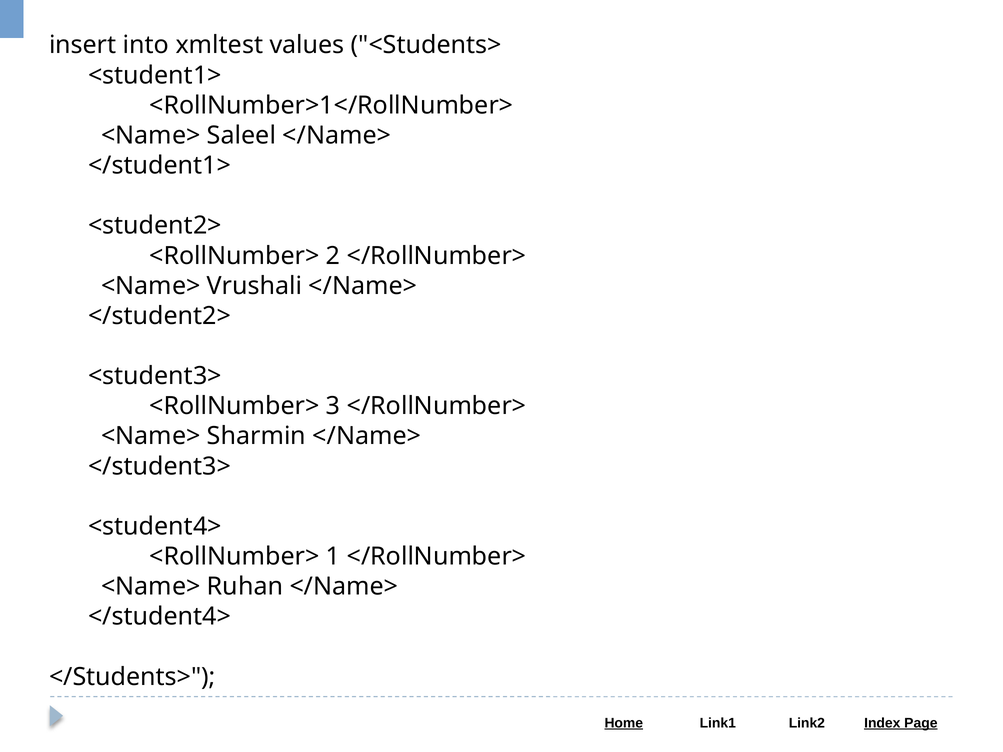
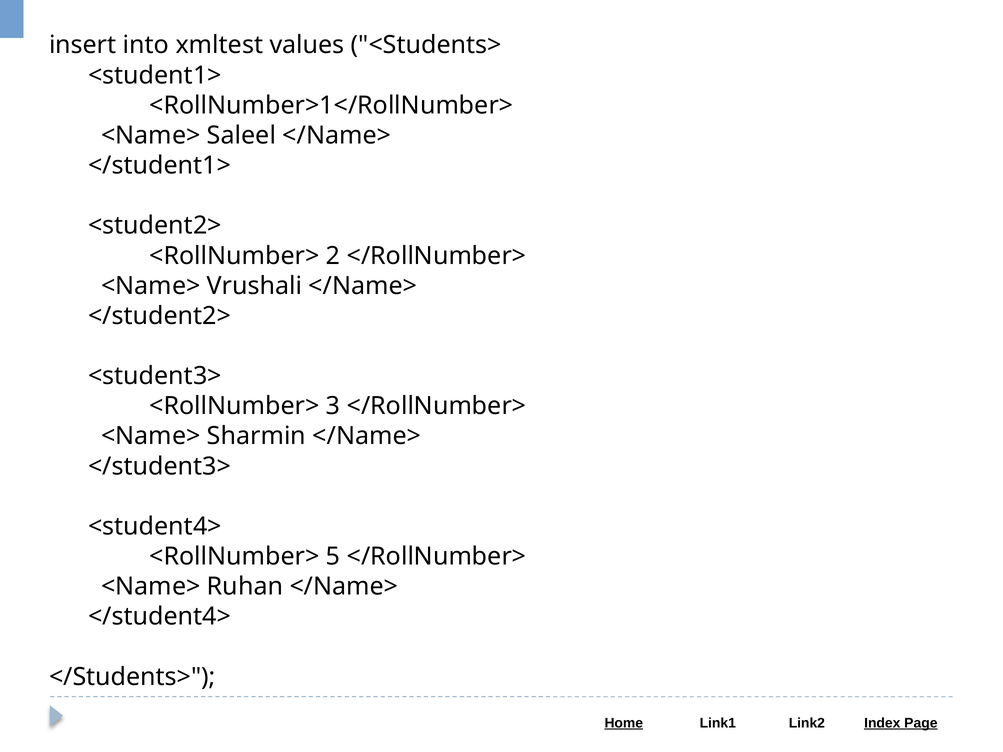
1: 1 -> 5
